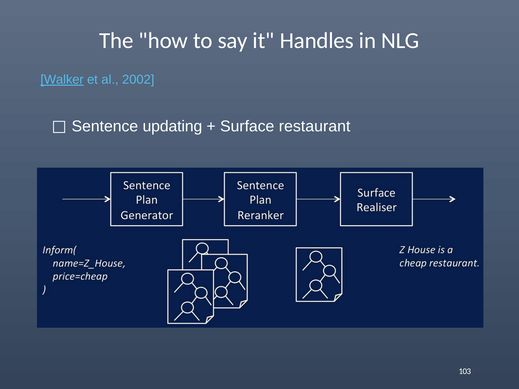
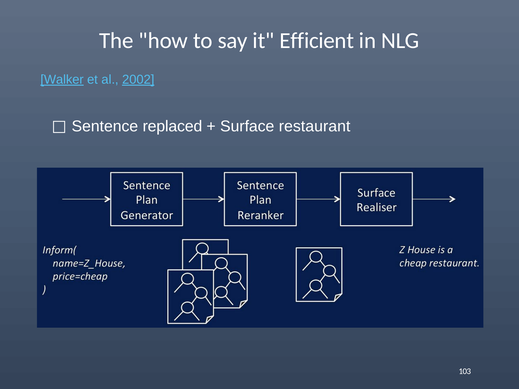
Handles: Handles -> Efficient
2002 underline: none -> present
updating: updating -> replaced
